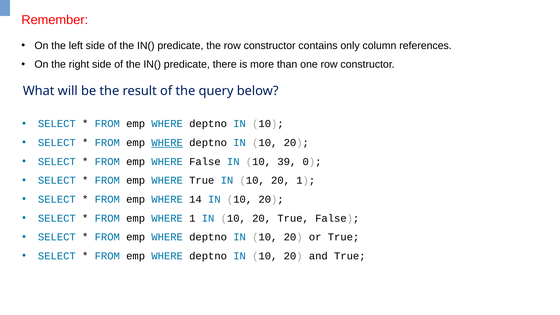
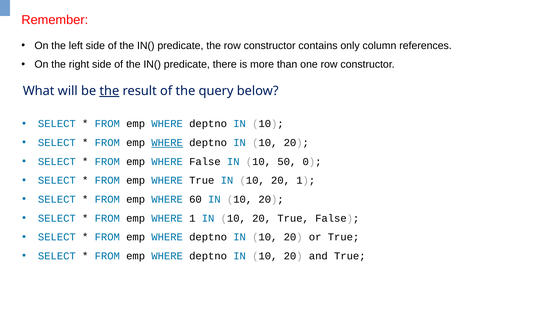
the at (109, 91) underline: none -> present
39: 39 -> 50
14: 14 -> 60
